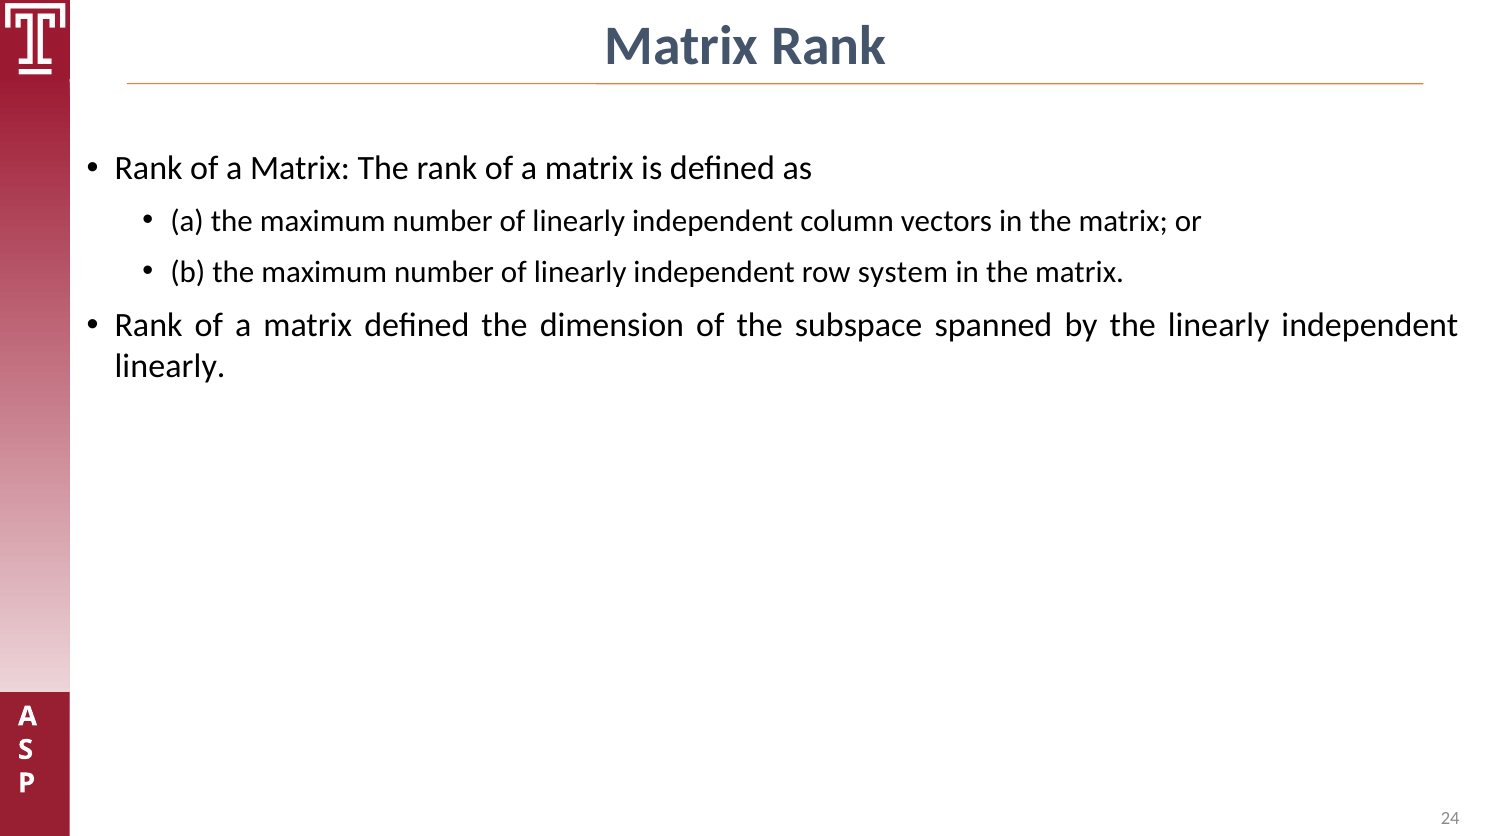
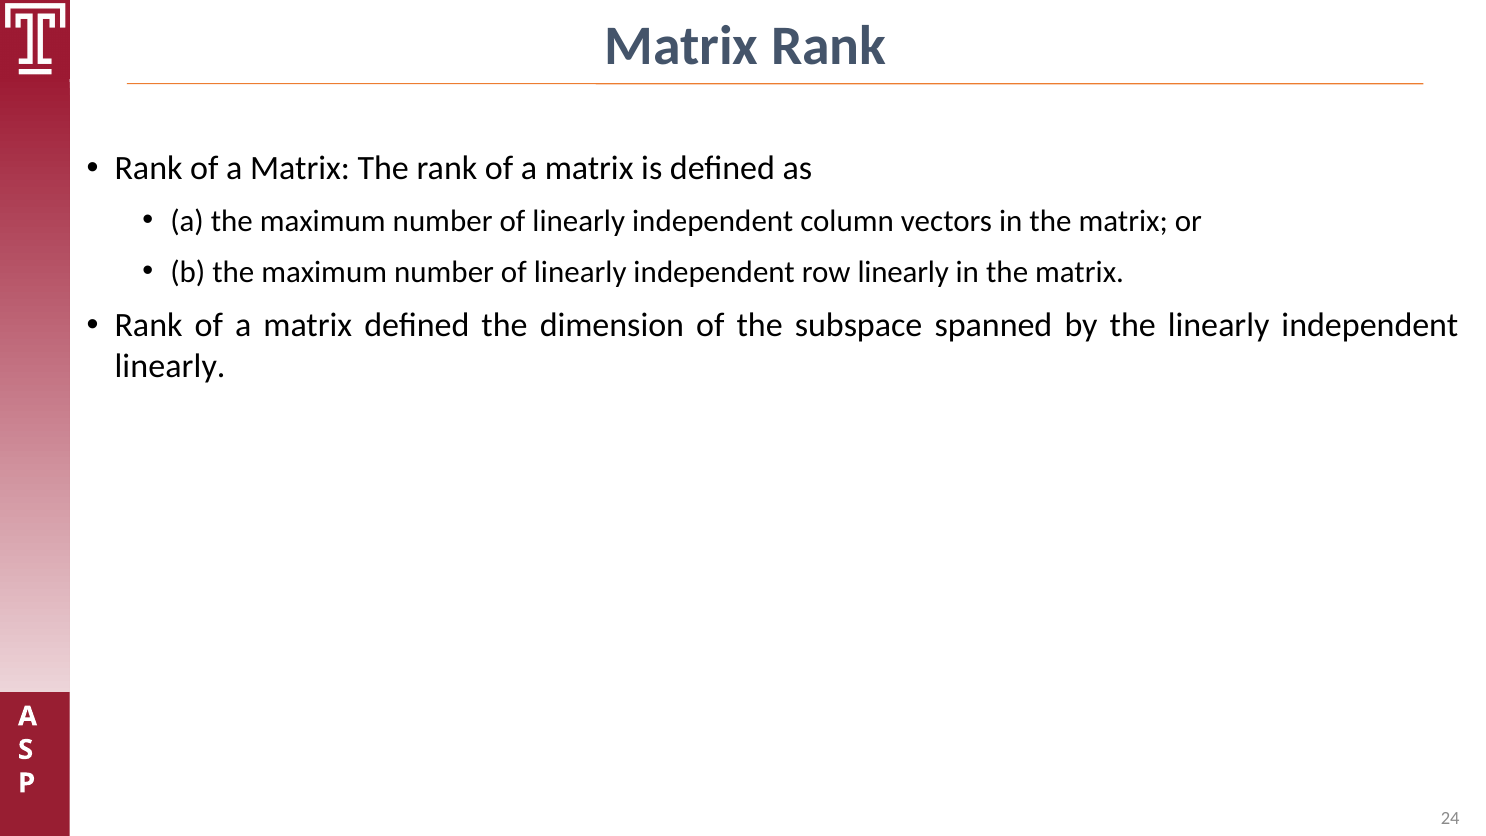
row system: system -> linearly
